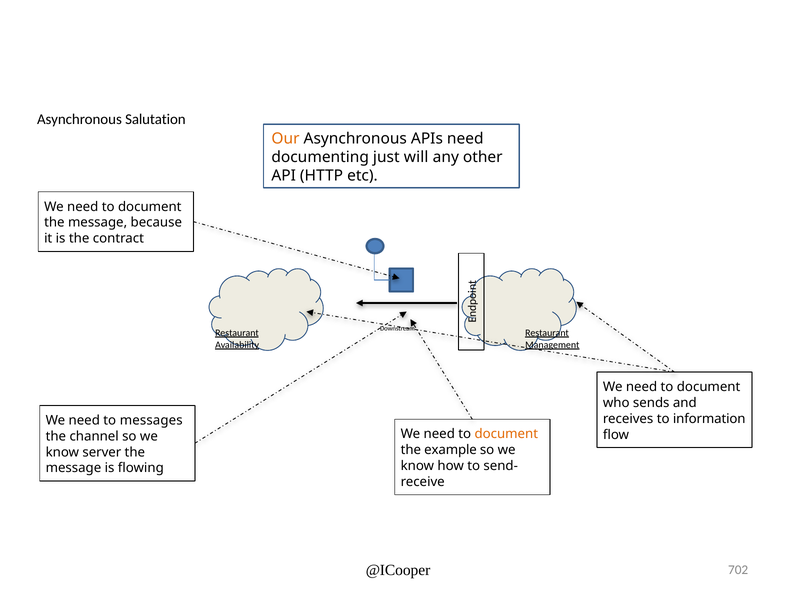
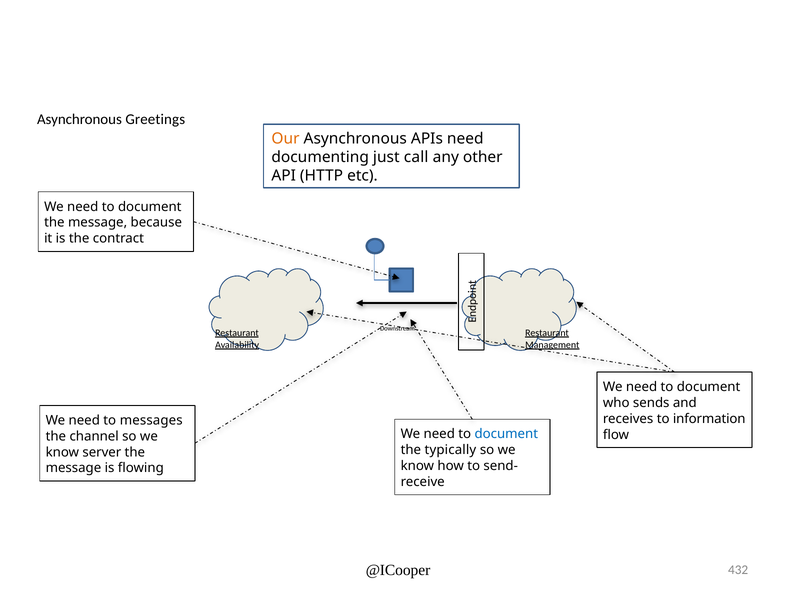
Salutation: Salutation -> Greetings
will: will -> call
document at (506, 434) colour: orange -> blue
example: example -> typically
702: 702 -> 432
